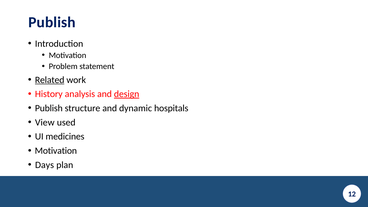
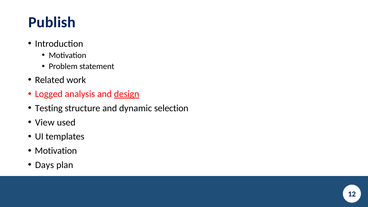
Related underline: present -> none
History: History -> Logged
Publish at (49, 108): Publish -> Testing
hospitals: hospitals -> selection
medicines: medicines -> templates
